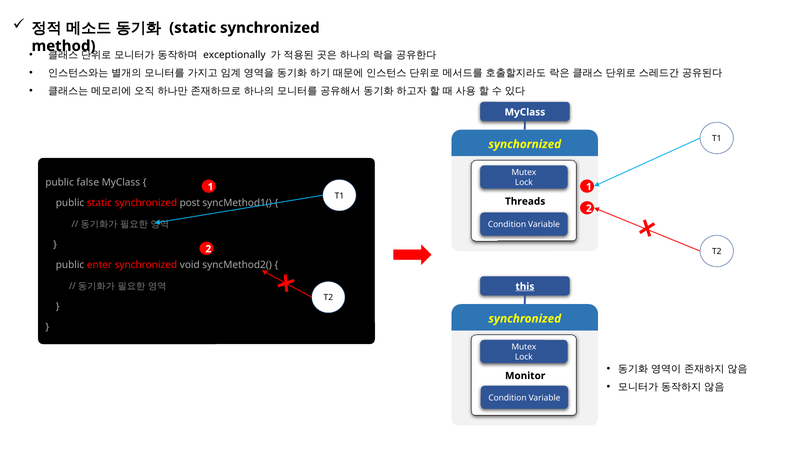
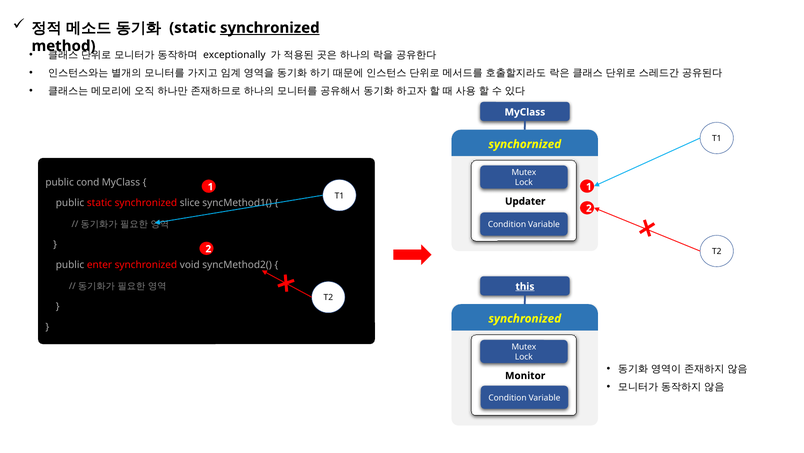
synchronized at (270, 28) underline: none -> present
false: false -> cond
Threads: Threads -> Updater
post: post -> slice
